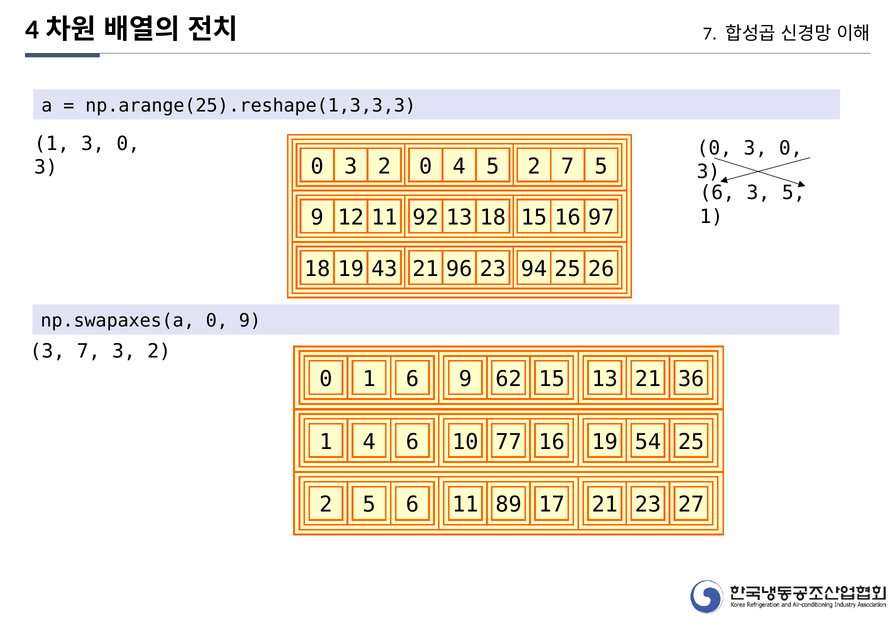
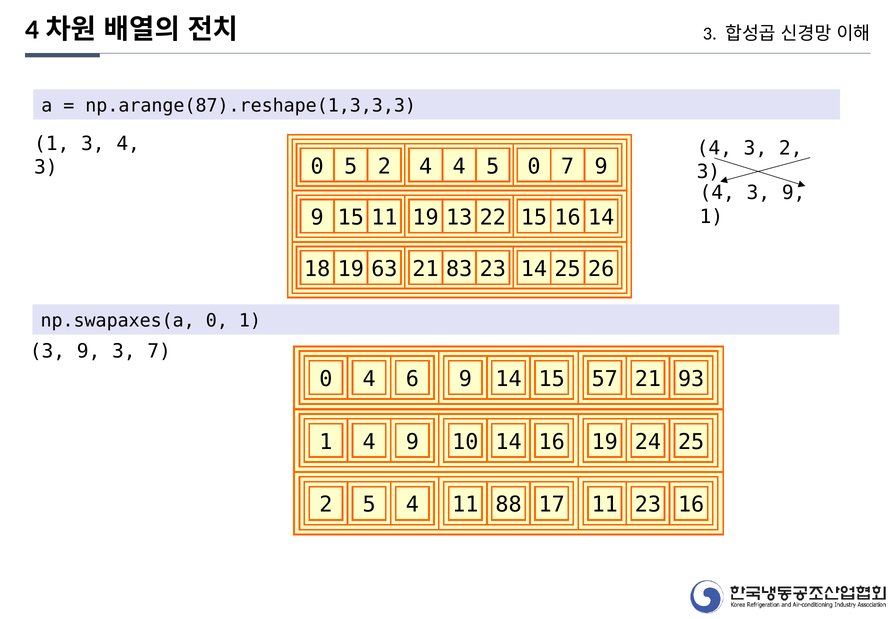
7 at (710, 34): 7 -> 3
np.arange(25).reshape(1,3,3,3: np.arange(25).reshape(1,3,3,3 -> np.arange(87).reshape(1,3,3,3
1 3 0: 0 -> 4
0 at (714, 148): 0 -> 4
0 at (791, 148): 0 -> 2
3 at (351, 167): 3 -> 5
2 0: 0 -> 4
5 2: 2 -> 0
7 5: 5 -> 9
6 at (717, 193): 6 -> 4
5 at (794, 193): 5 -> 9
9 12: 12 -> 15
11 92: 92 -> 19
13 18: 18 -> 22
16 97: 97 -> 14
43: 43 -> 63
96: 96 -> 83
23 94: 94 -> 14
0 9: 9 -> 1
7 at (89, 352): 7 -> 9
2 at (159, 352): 2 -> 7
0 1: 1 -> 4
9 62: 62 -> 14
15 13: 13 -> 57
36: 36 -> 93
4 6: 6 -> 9
10 77: 77 -> 14
54: 54 -> 24
5 6: 6 -> 4
89: 89 -> 88
17 21: 21 -> 11
23 27: 27 -> 16
